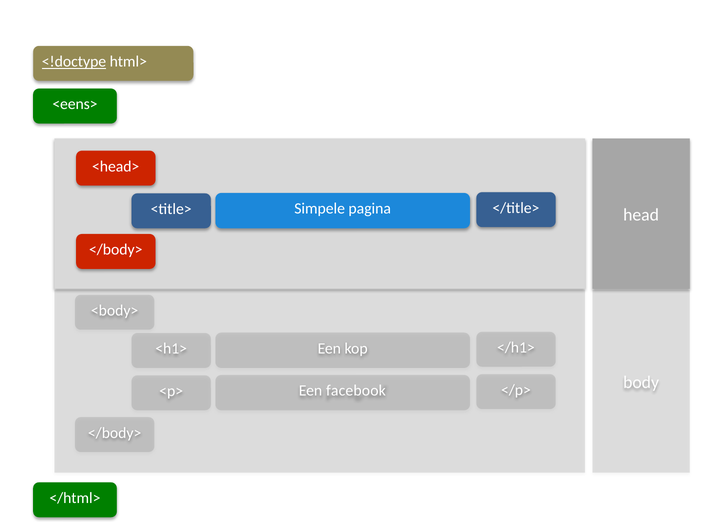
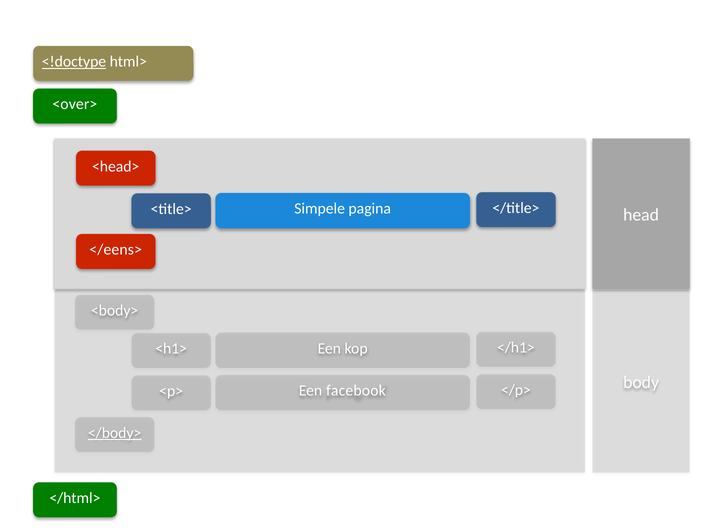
<eens>: <eens> -> <over>
</body> at (116, 250): </body> -> </eens>
</body> at (115, 433) underline: none -> present
